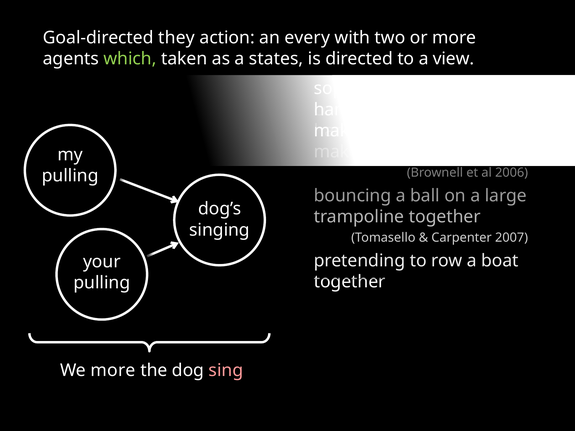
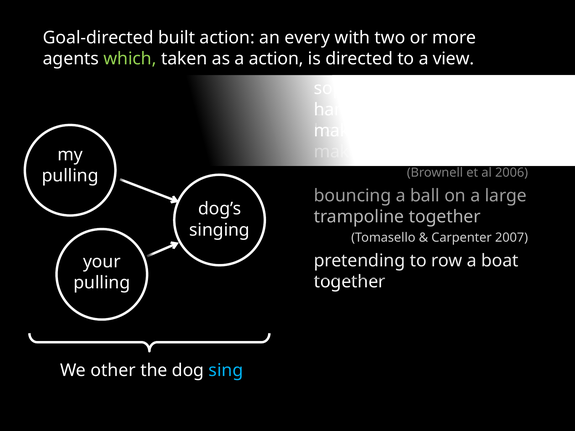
they: they -> built
a states: states -> action
We more: more -> other
sing at (226, 371) colour: pink -> light blue
